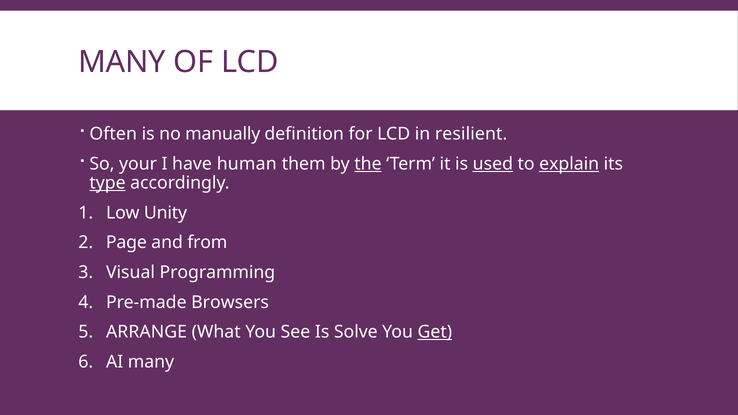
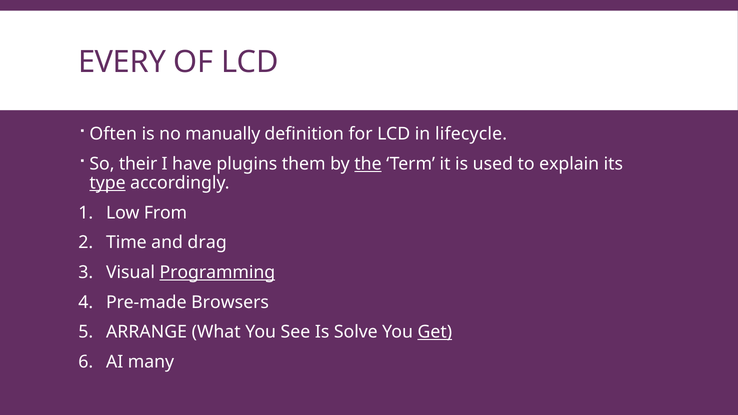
MANY at (122, 62): MANY -> EVERY
resilient: resilient -> lifecycle
your: your -> their
human: human -> plugins
used underline: present -> none
explain underline: present -> none
Unity: Unity -> From
Page: Page -> Time
from: from -> drag
Programming underline: none -> present
